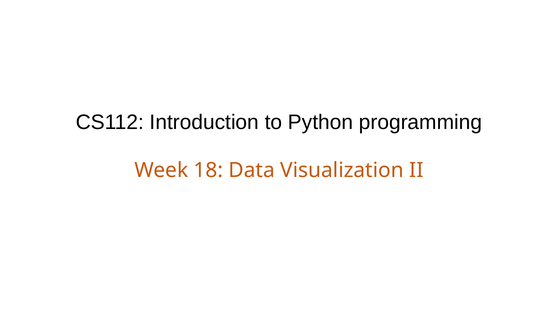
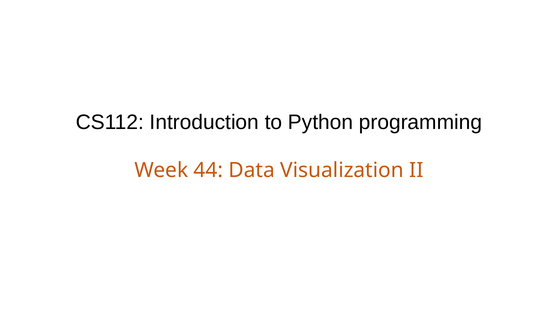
18: 18 -> 44
